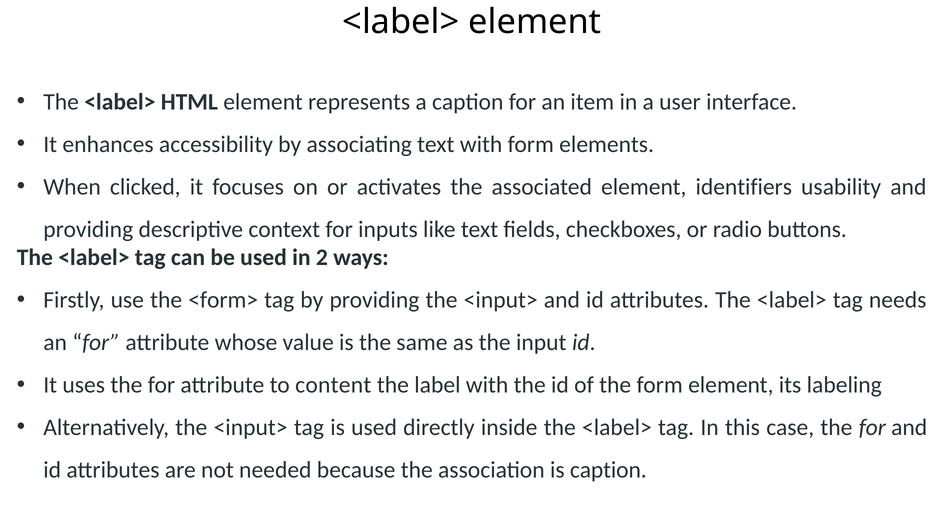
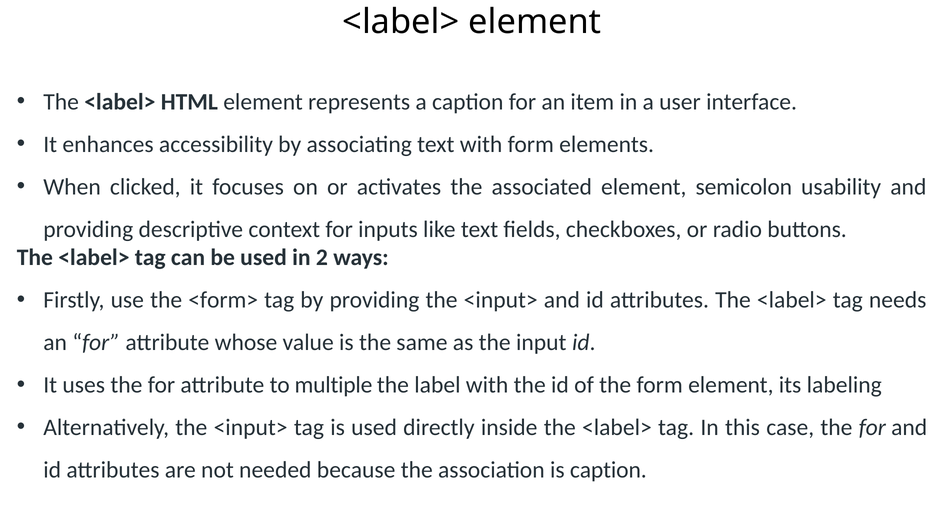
identifiers: identifiers -> semicolon
content: content -> multiple
